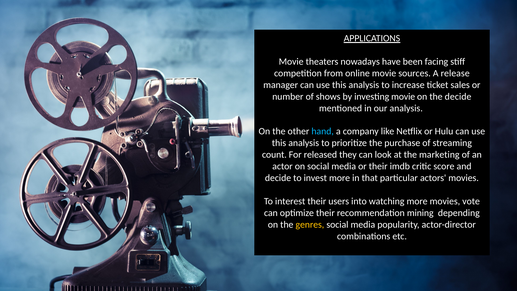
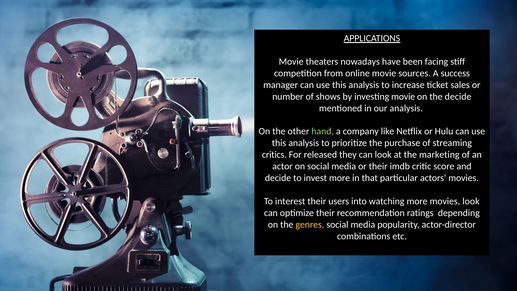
release: release -> success
hand colour: light blue -> light green
count: count -> critics
movies vote: vote -> look
mining: mining -> ratings
